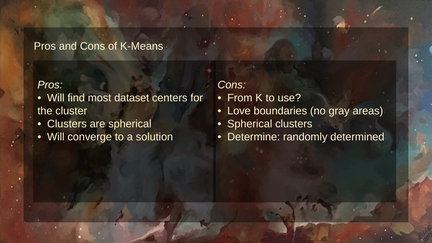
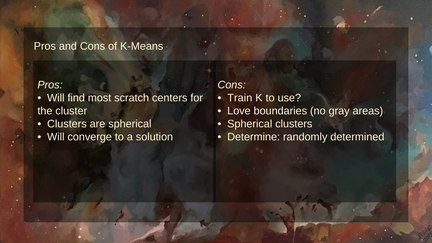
dataset: dataset -> scratch
From: From -> Train
